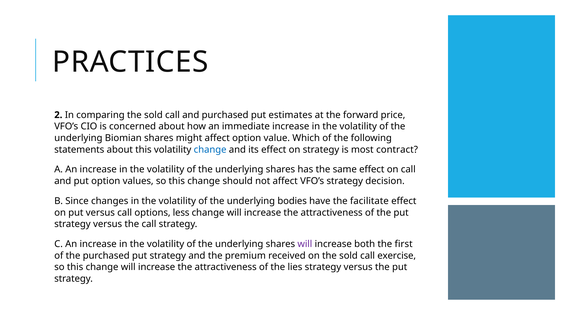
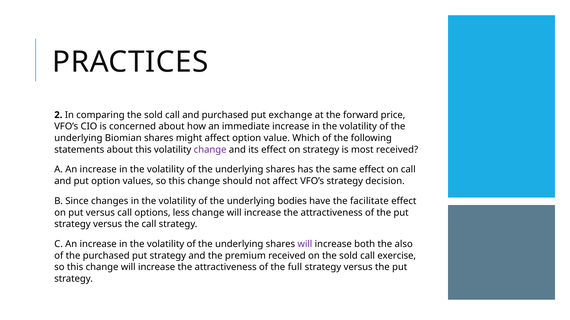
estimates: estimates -> exchange
change at (210, 150) colour: blue -> purple
most contract: contract -> received
first: first -> also
lies: lies -> full
